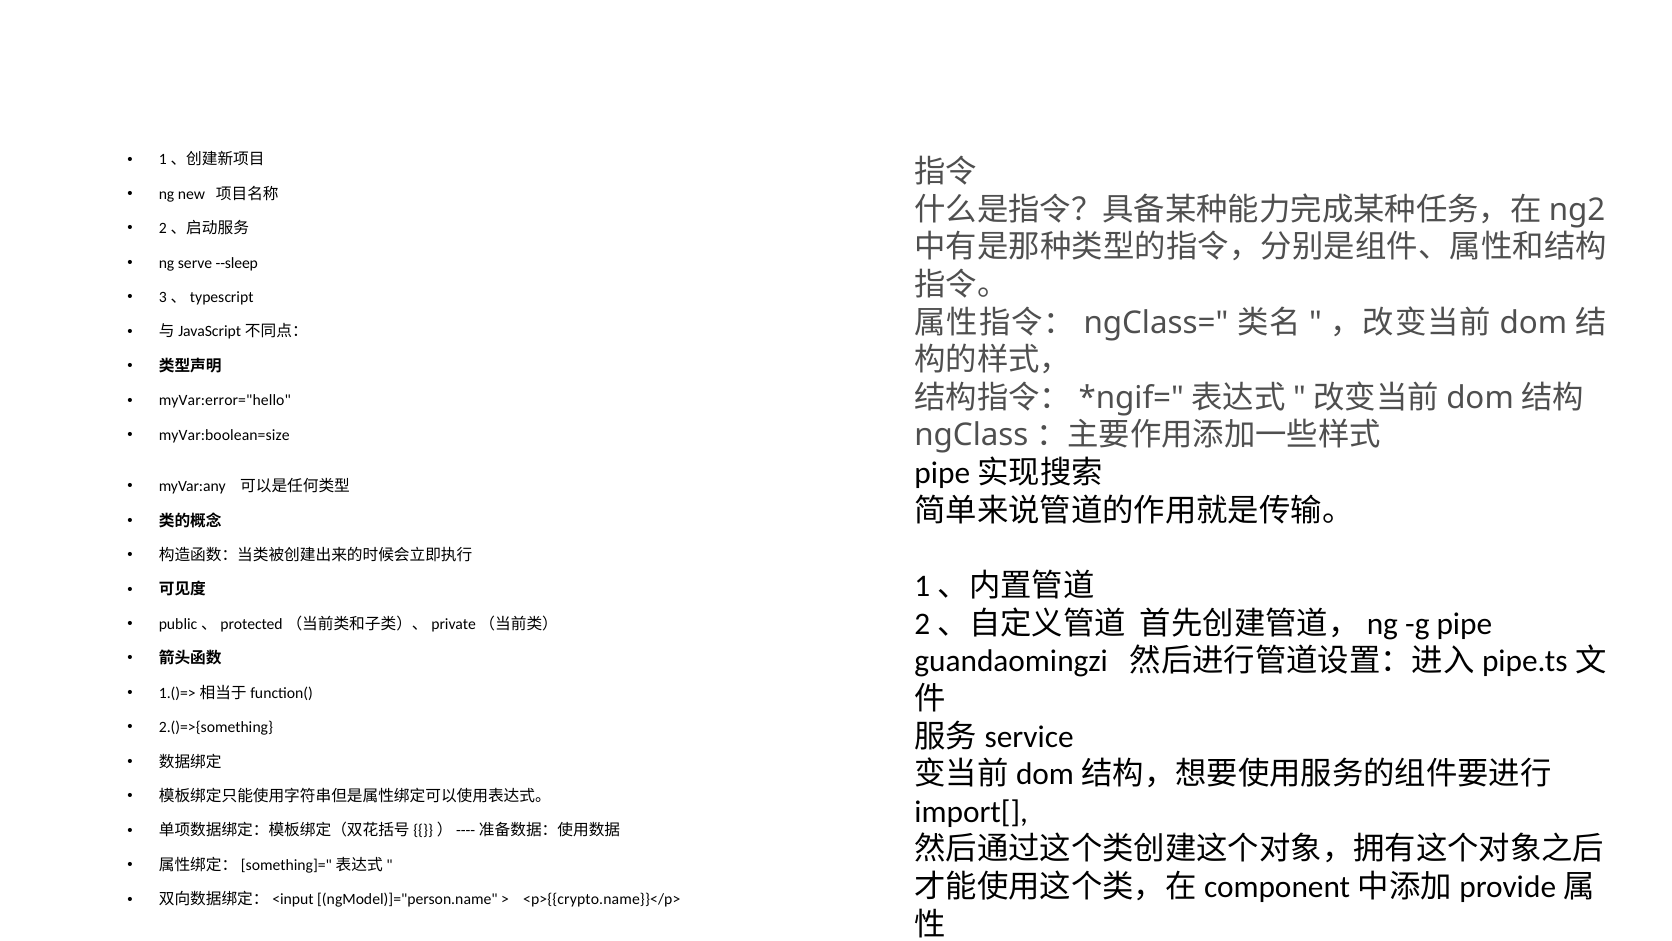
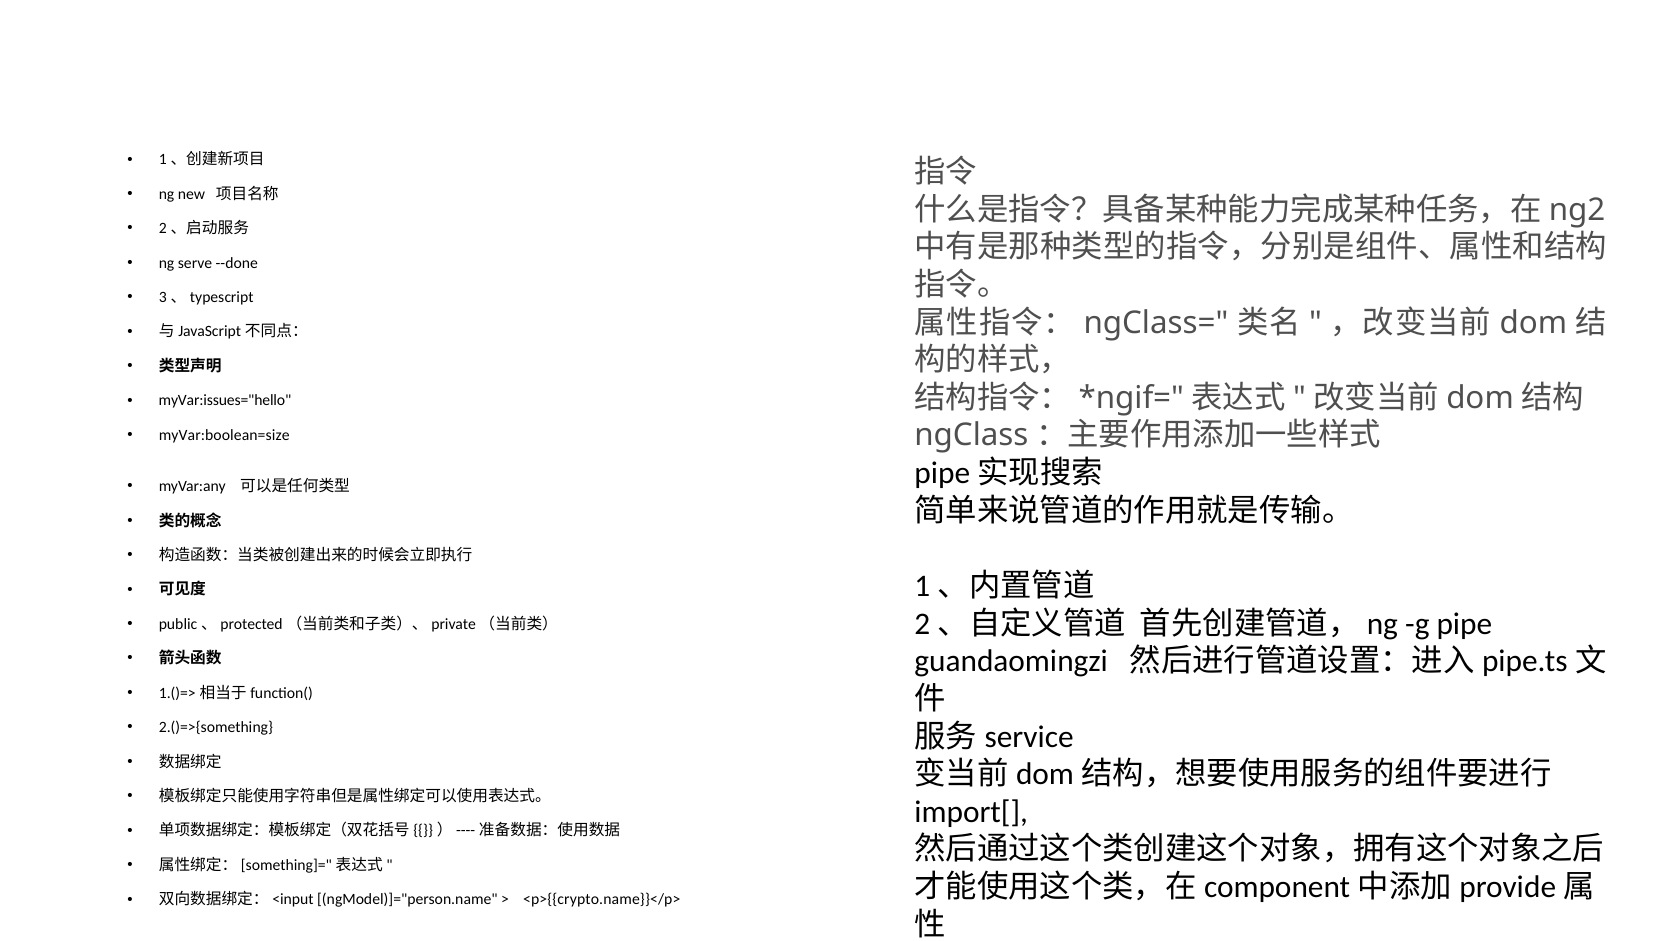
--sleep: --sleep -> --done
myVar:error="hello: myVar:error="hello -> myVar:issues="hello
